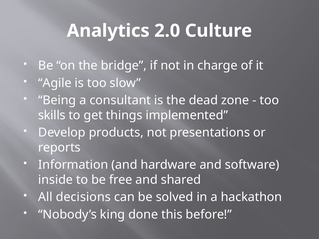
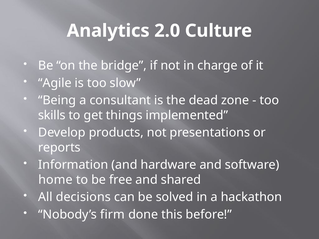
inside: inside -> home
king: king -> firm
